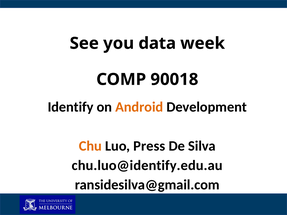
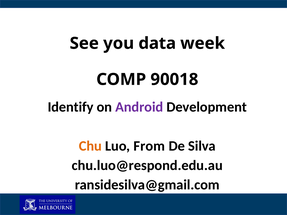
Android colour: orange -> purple
Press: Press -> From
chu.luo@identify.edu.au: chu.luo@identify.edu.au -> chu.luo@respond.edu.au
